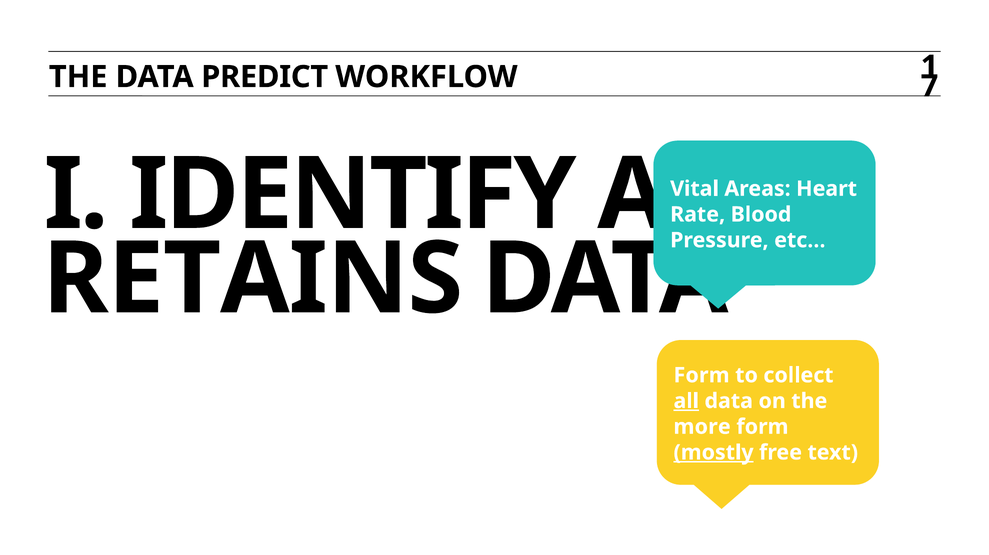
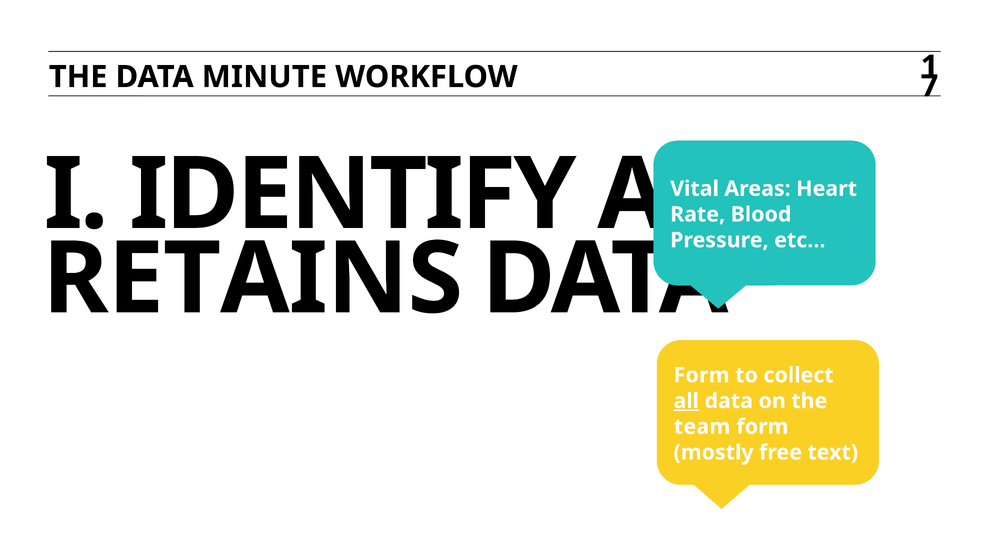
PREDICT: PREDICT -> MINUTE
more: more -> team
mostly underline: present -> none
